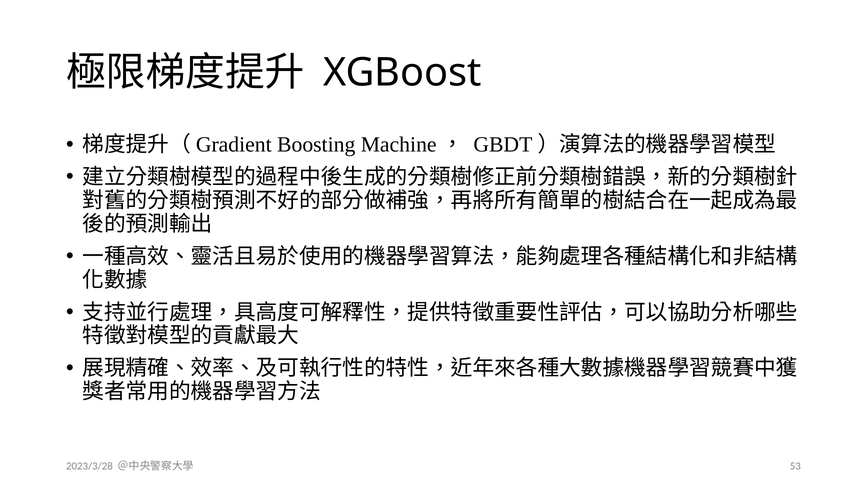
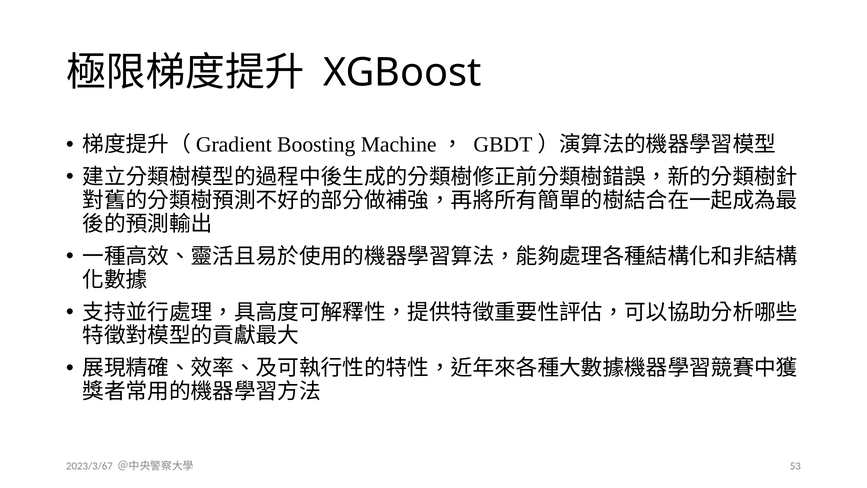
2023/3/28: 2023/3/28 -> 2023/3/67
